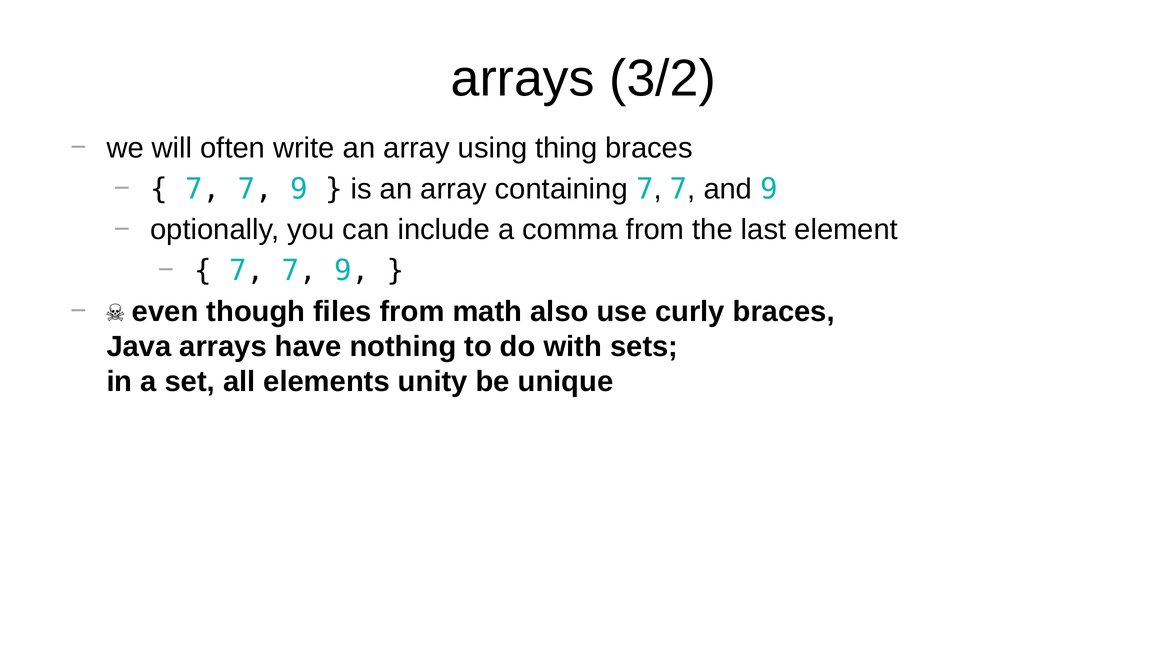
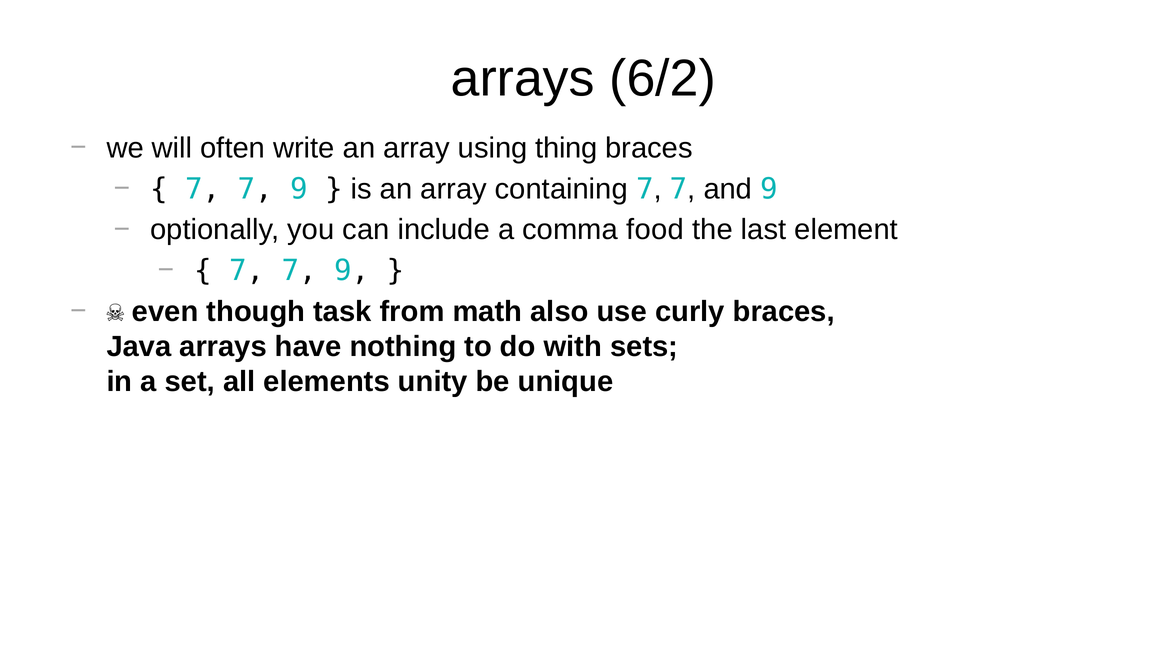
3/2: 3/2 -> 6/2
comma from: from -> food
files: files -> task
